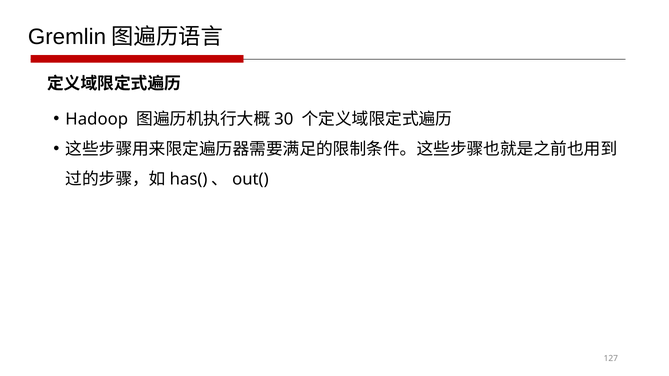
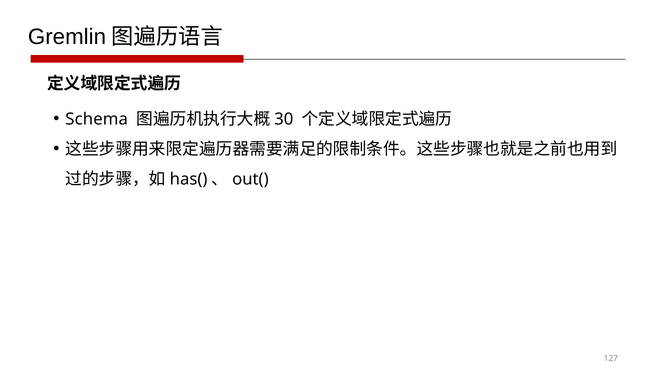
Hadoop: Hadoop -> Schema
